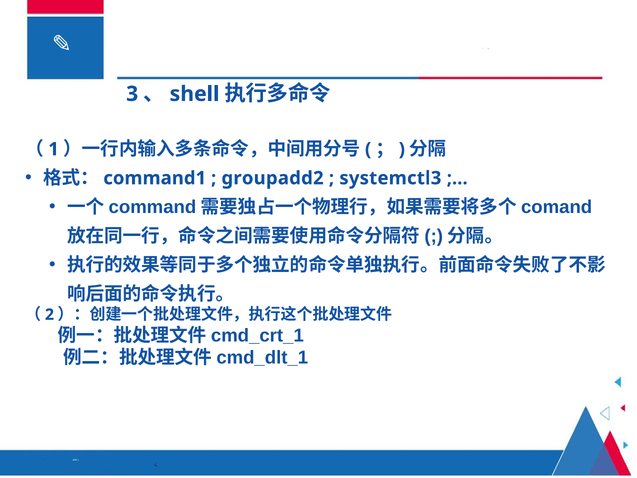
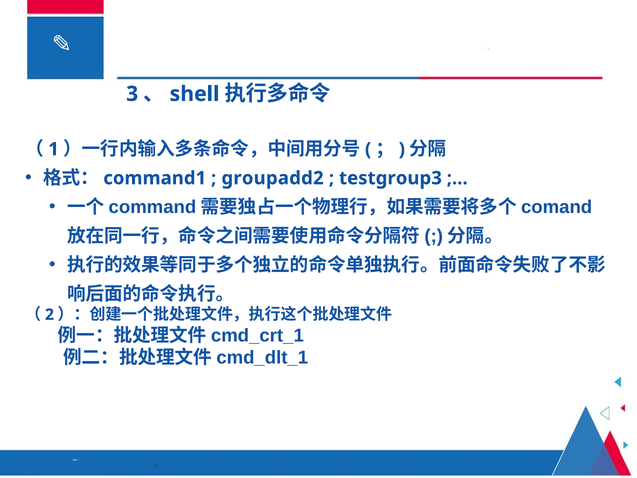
systemctl3: systemctl3 -> testgroup3
